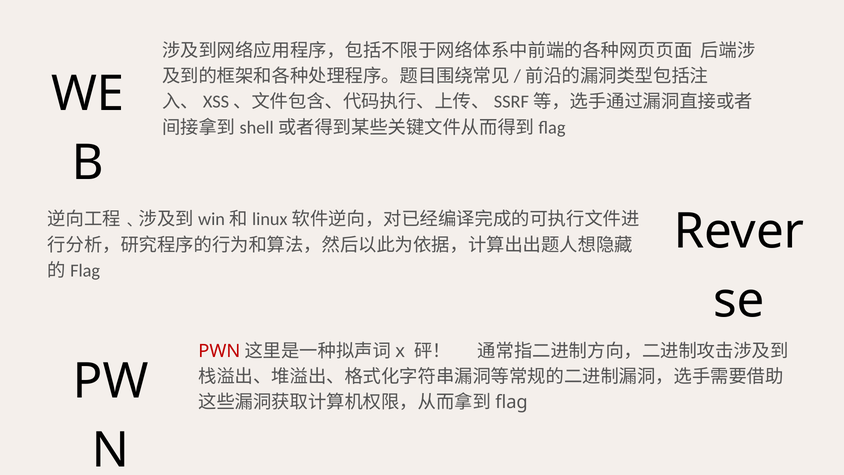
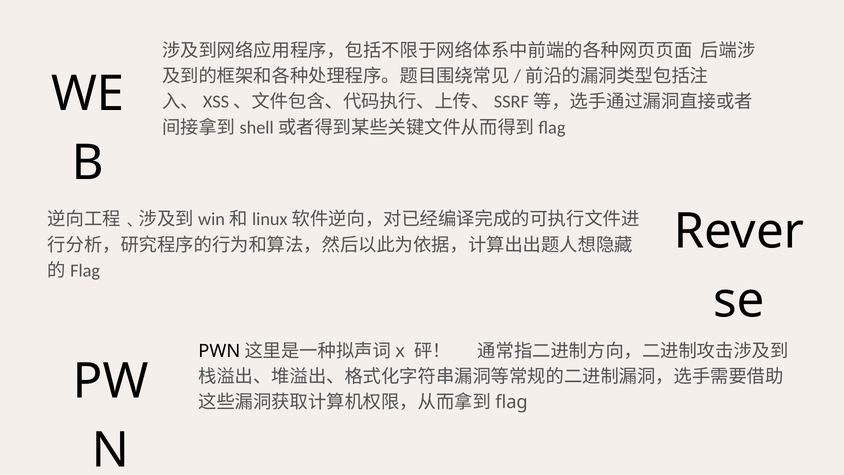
PWN colour: red -> black
